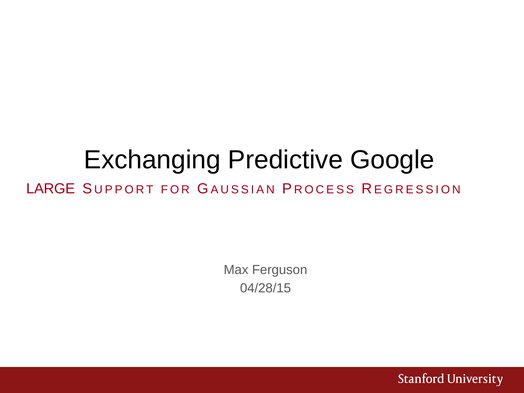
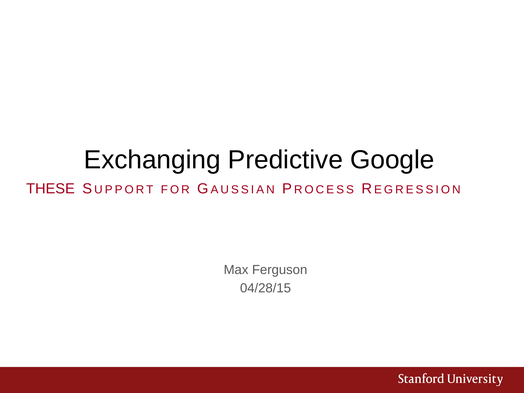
LARGE: LARGE -> THESE
